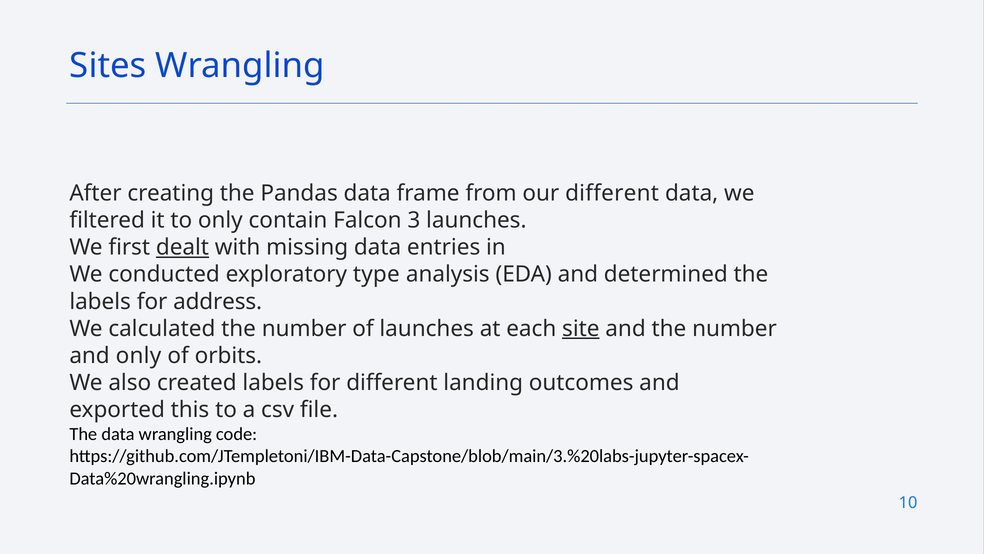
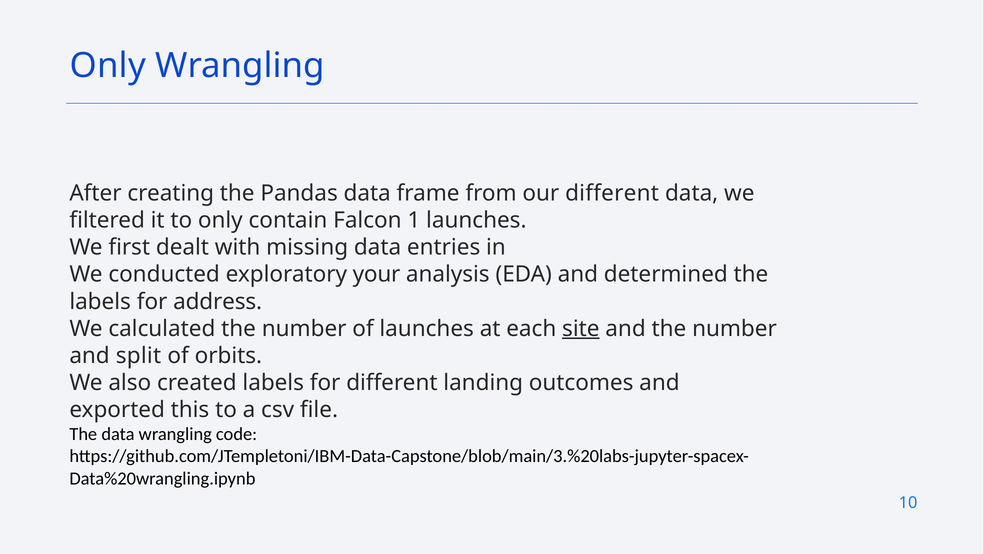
Sites at (108, 66): Sites -> Only
3: 3 -> 1
dealt underline: present -> none
type: type -> your
and only: only -> split
